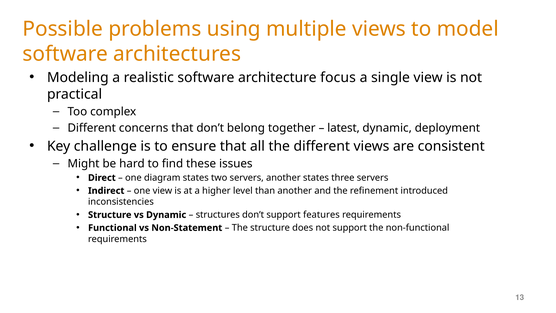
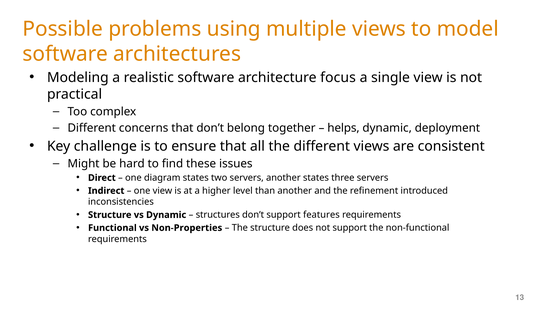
latest: latest -> helps
Non-Statement: Non-Statement -> Non-Properties
